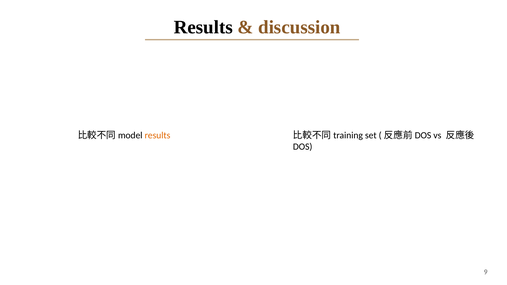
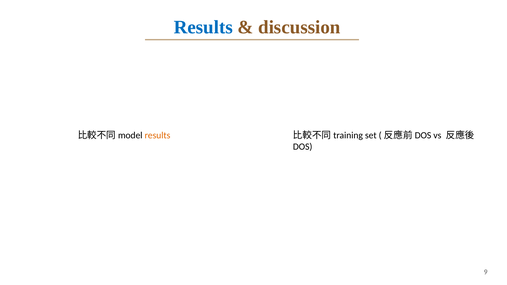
Results at (203, 27) colour: black -> blue
